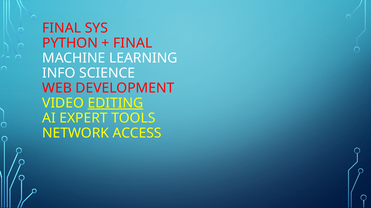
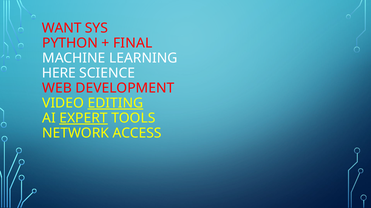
FINAL at (62, 28): FINAL -> WANT
INFO: INFO -> HERE
EXPERT underline: none -> present
